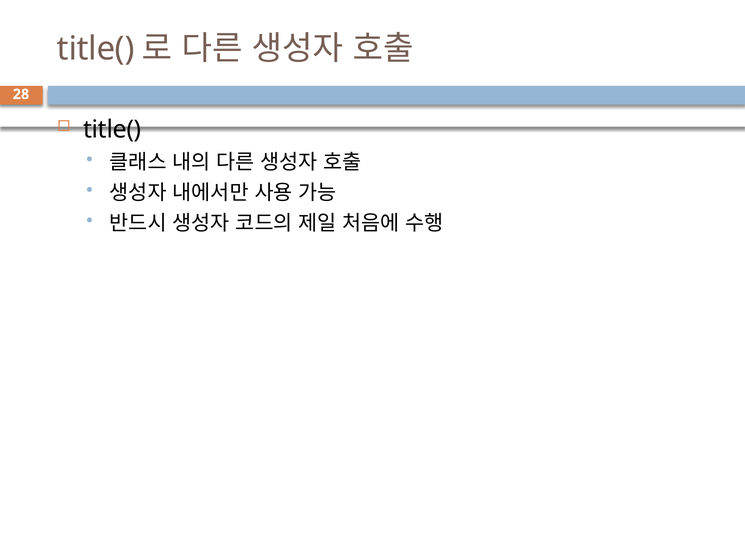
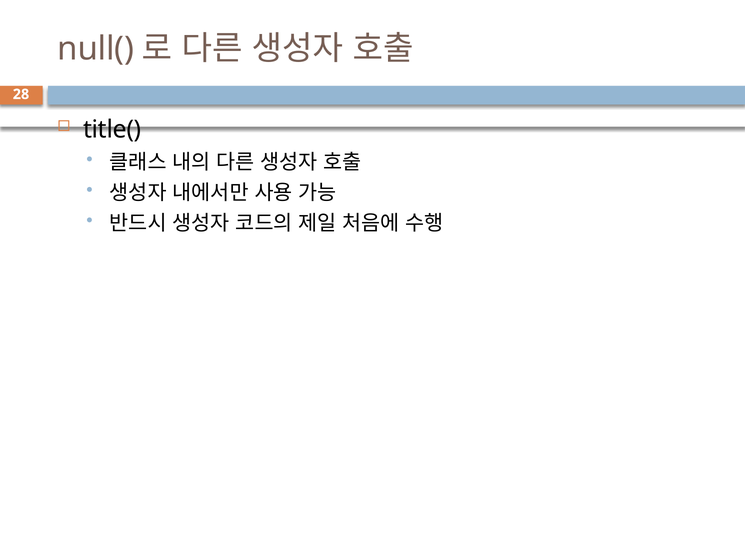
title( at (96, 49): title( -> null(
